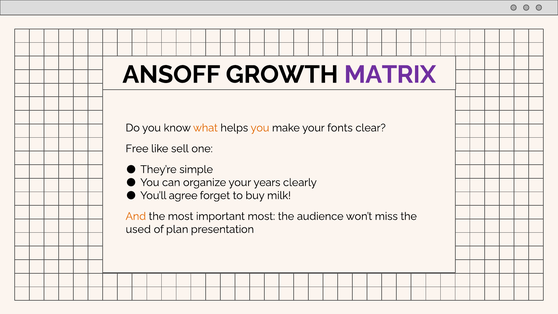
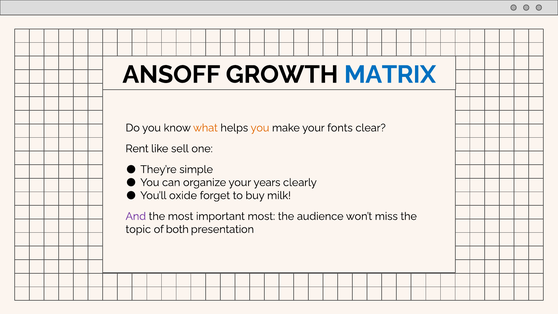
MATRIX colour: purple -> blue
Free: Free -> Rent
agree: agree -> oxide
And colour: orange -> purple
used: used -> topic
plan: plan -> both
